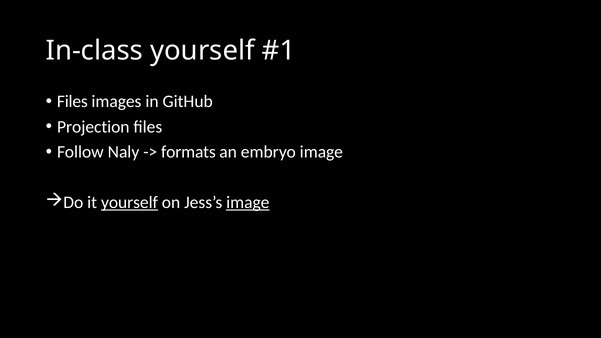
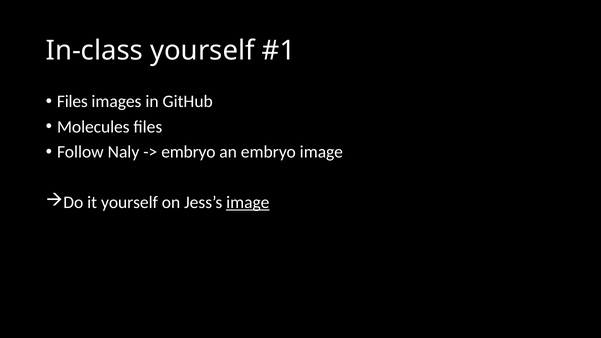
Projection: Projection -> Molecules
formats at (188, 152): formats -> embryo
yourself at (129, 202) underline: present -> none
